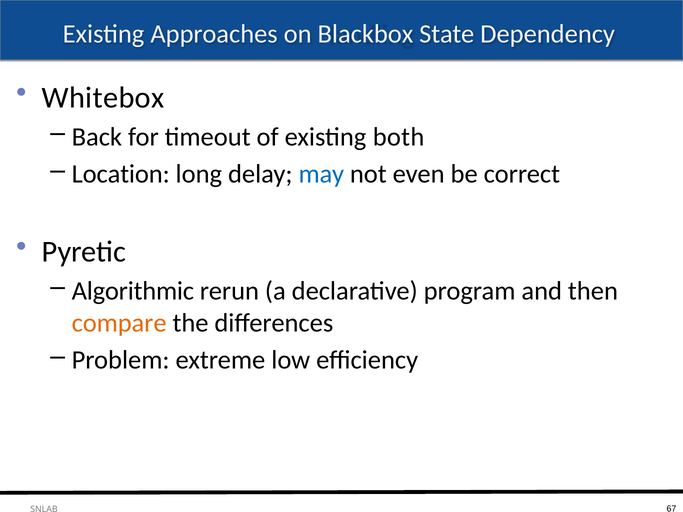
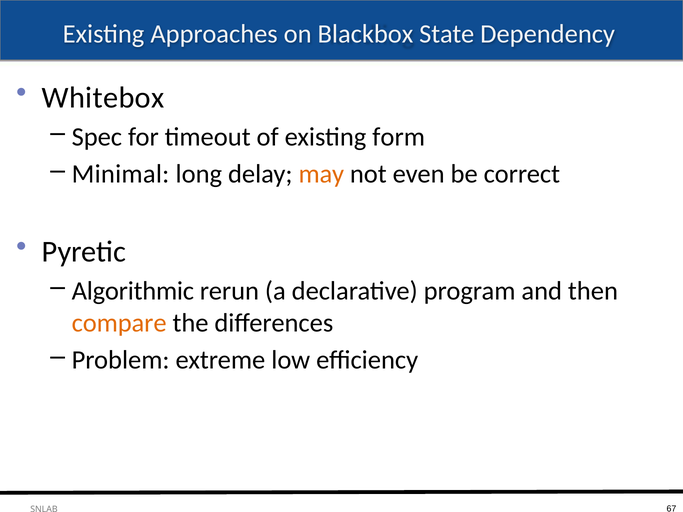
Back: Back -> Spec
both: both -> form
Location: Location -> Minimal
may colour: blue -> orange
